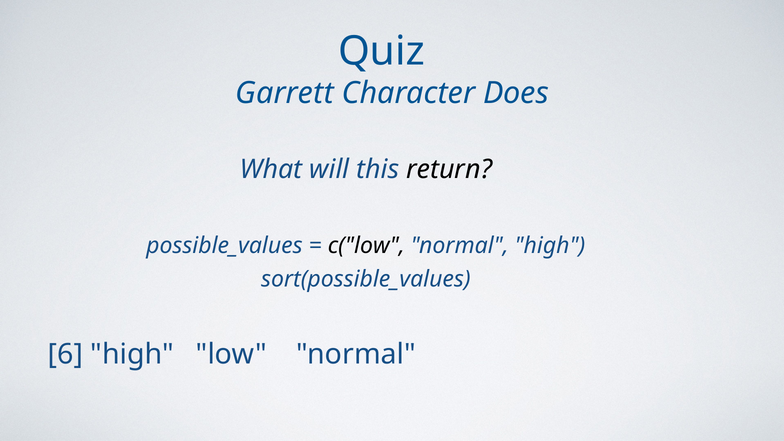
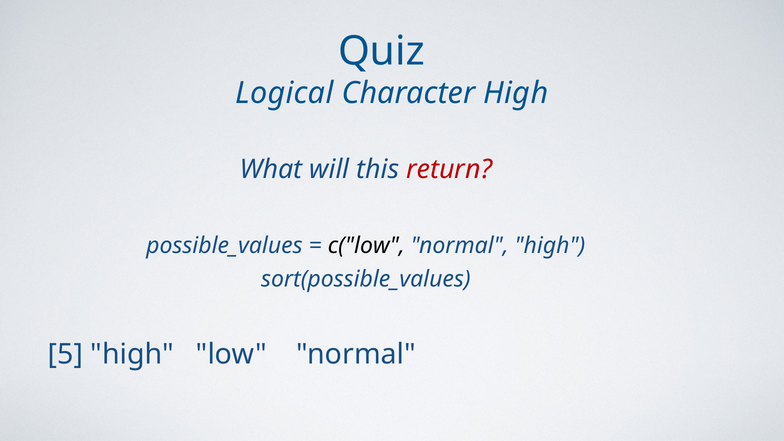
Garrett: Garrett -> Logical
Character Does: Does -> High
return colour: black -> red
6: 6 -> 5
